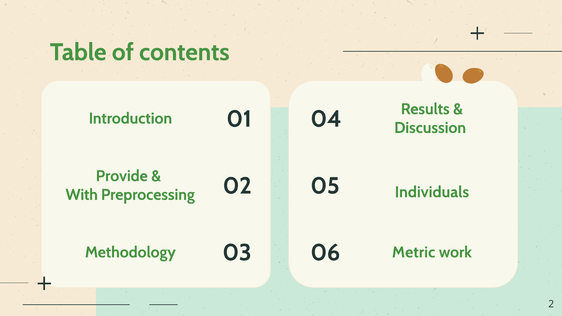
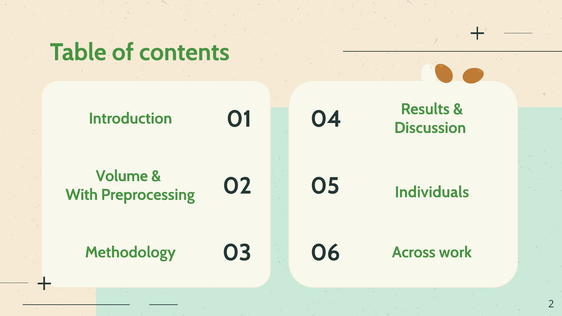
Provide: Provide -> Volume
Metric: Metric -> Across
